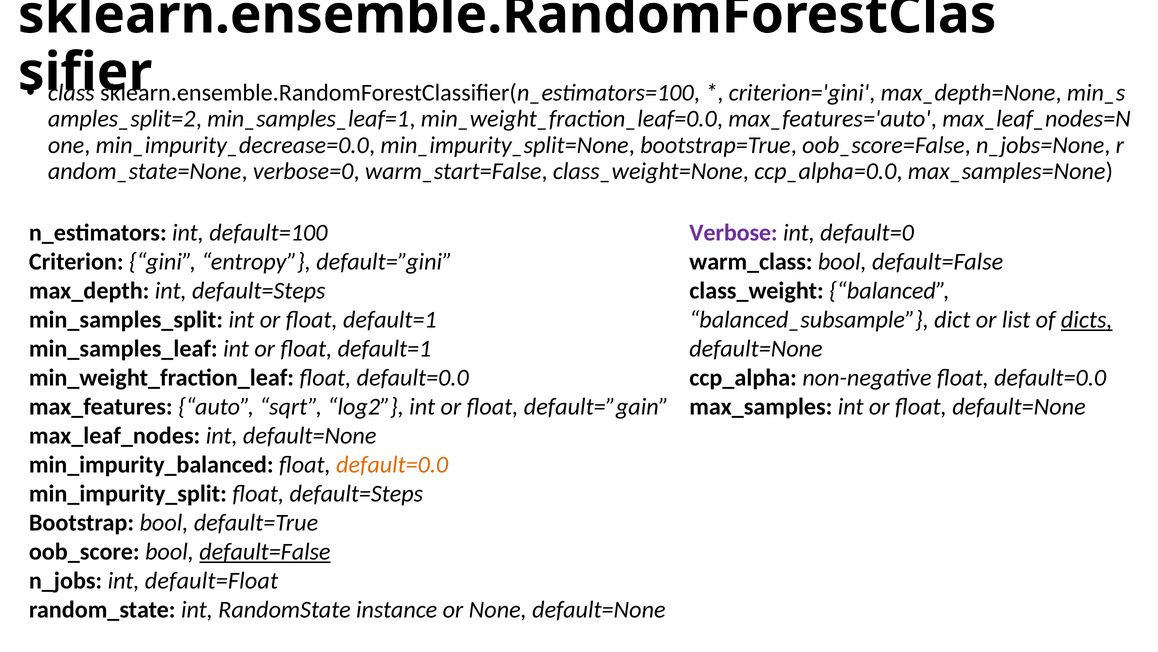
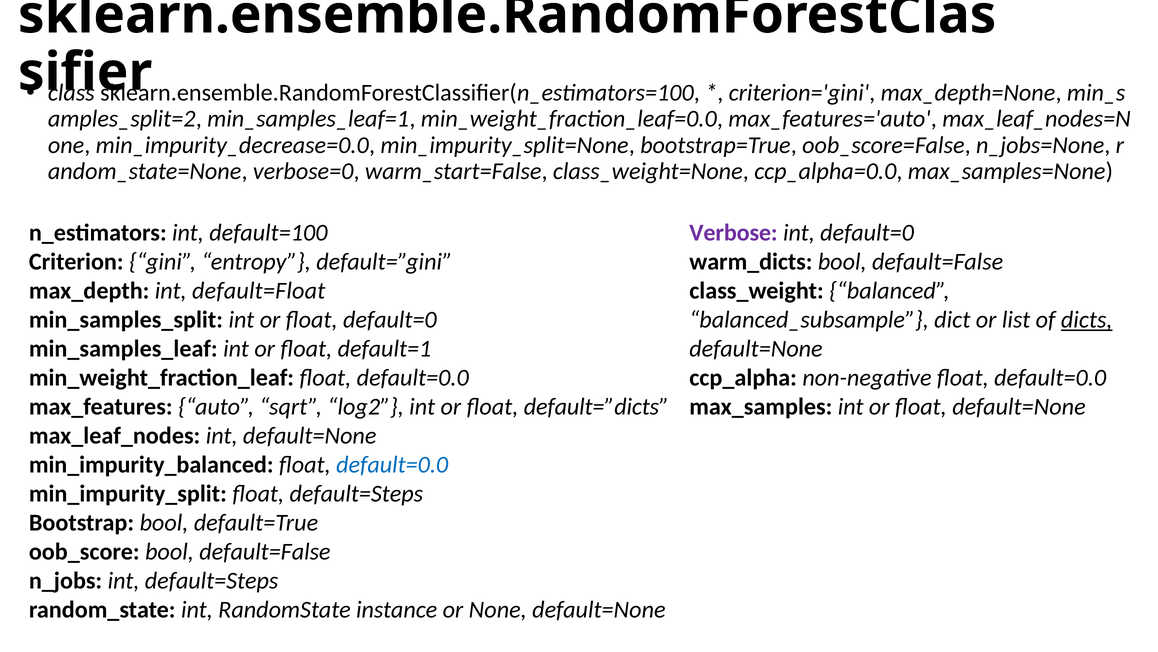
warm_class: warm_class -> warm_dicts
int default=Steps: default=Steps -> default=Float
default=1 at (390, 320): default=1 -> default=0
default=”gain: default=”gain -> default=”dicts
default=0.0 at (392, 464) colour: orange -> blue
default=False at (265, 551) underline: present -> none
int default=Float: default=Float -> default=Steps
